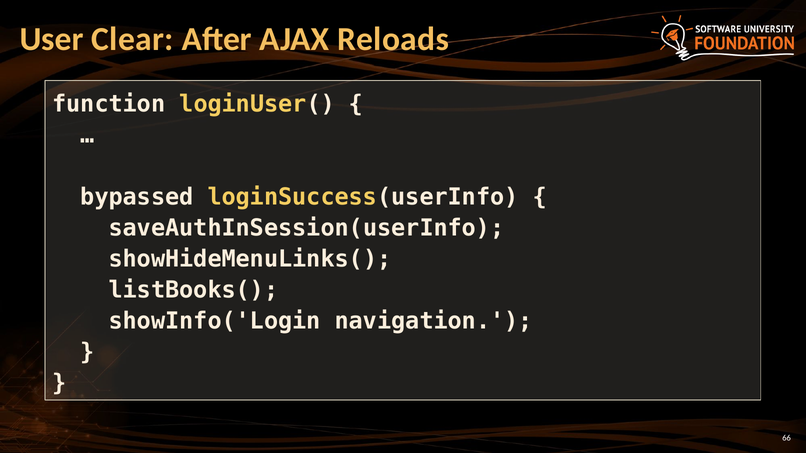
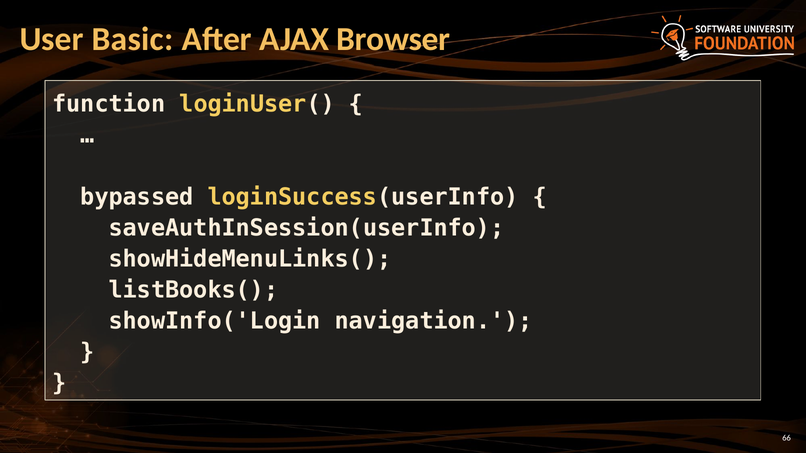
Clear: Clear -> Basic
Reloads: Reloads -> Browser
